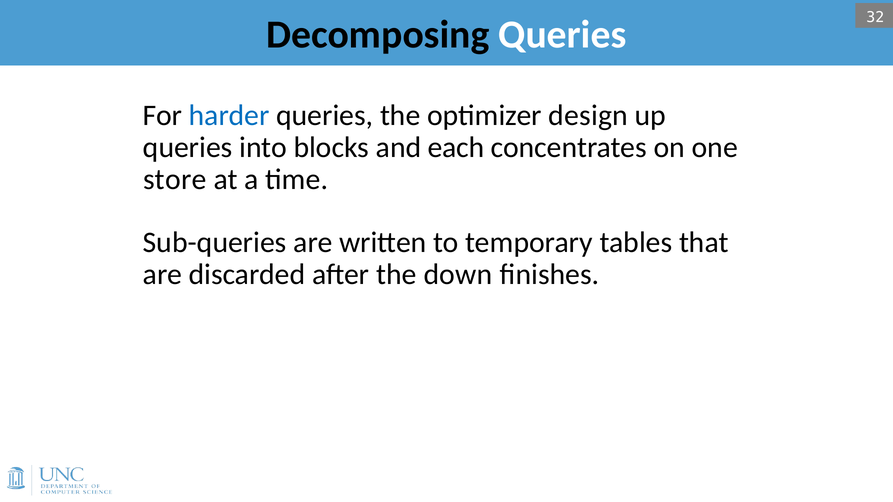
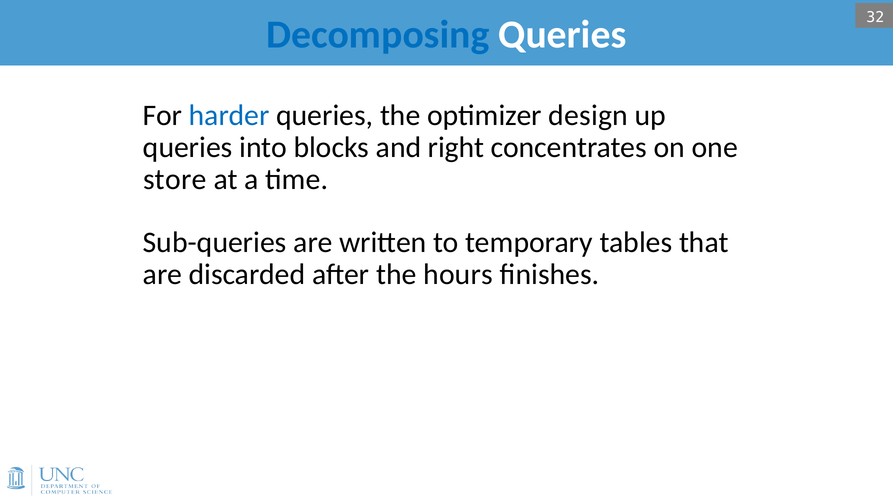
Decomposing colour: black -> blue
each: each -> right
down: down -> hours
